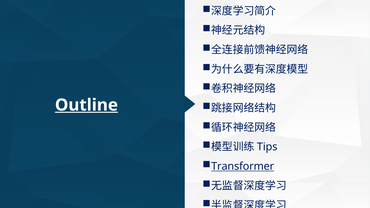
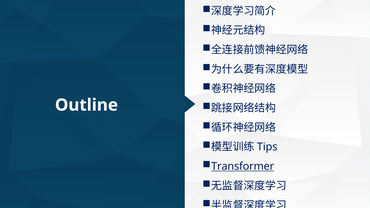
Outline underline: present -> none
